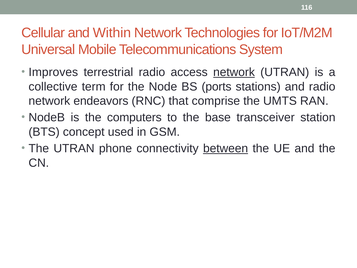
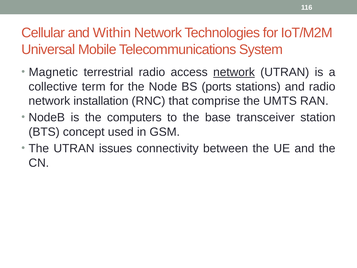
Improves: Improves -> Magnetic
endeavors: endeavors -> installation
phone: phone -> issues
between underline: present -> none
